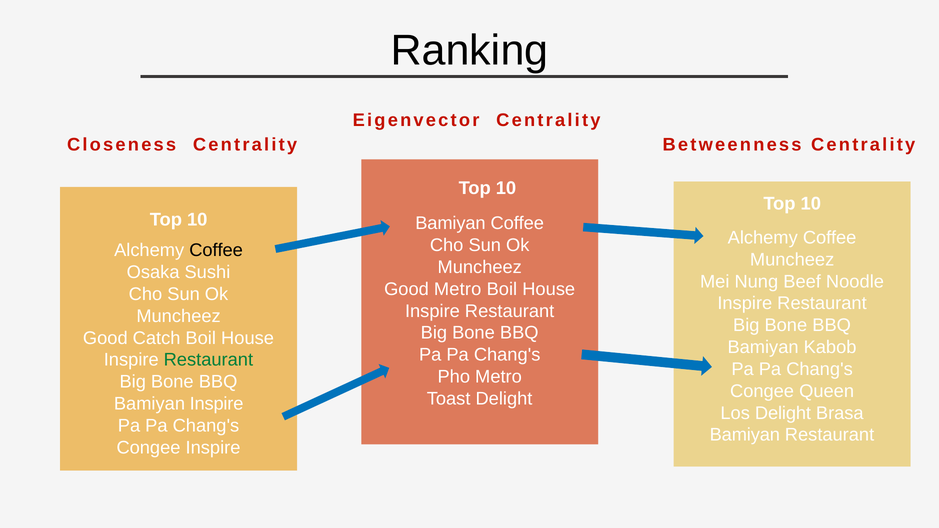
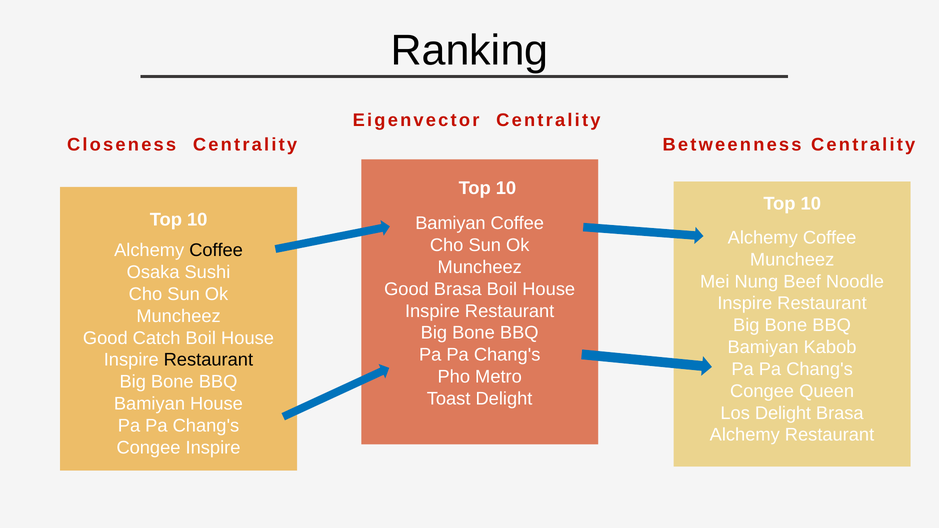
Good Metro: Metro -> Brasa
Restaurant at (208, 360) colour: green -> black
Bamiyan Inspire: Inspire -> House
Bamiyan at (745, 435): Bamiyan -> Alchemy
